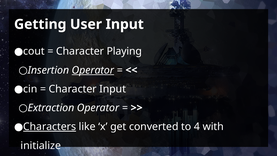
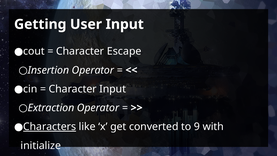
Playing: Playing -> Escape
Operator at (93, 70) underline: present -> none
4: 4 -> 9
